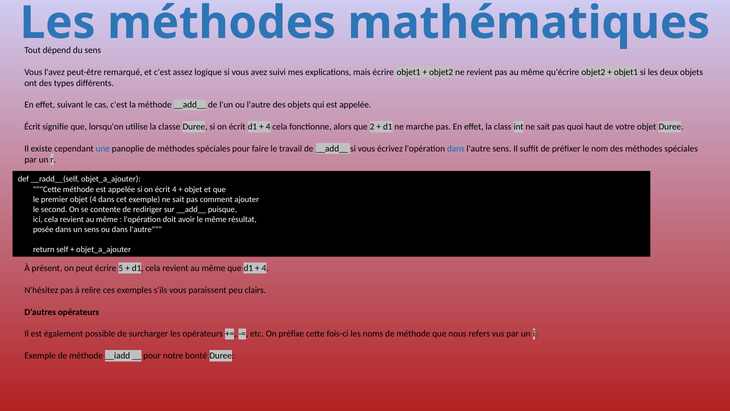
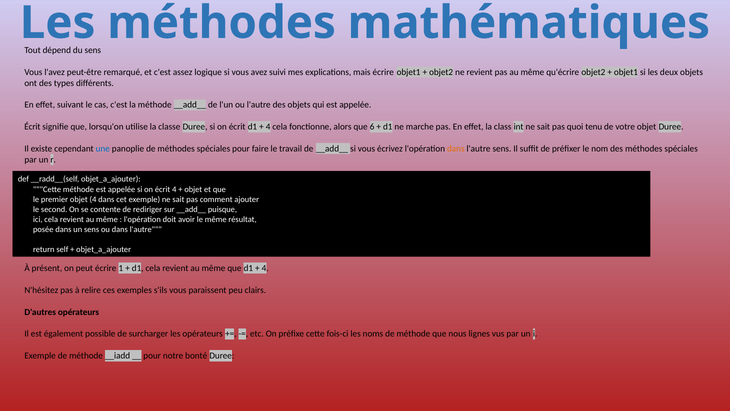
2: 2 -> 6
haut: haut -> tenu
dans at (456, 149) colour: blue -> orange
5: 5 -> 1
refers: refers -> lignes
